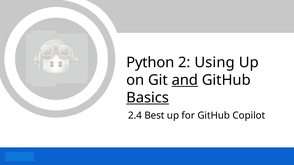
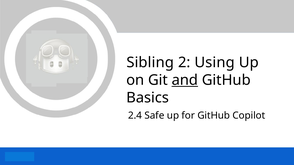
Python: Python -> Sibling
Basics underline: present -> none
Best: Best -> Safe
